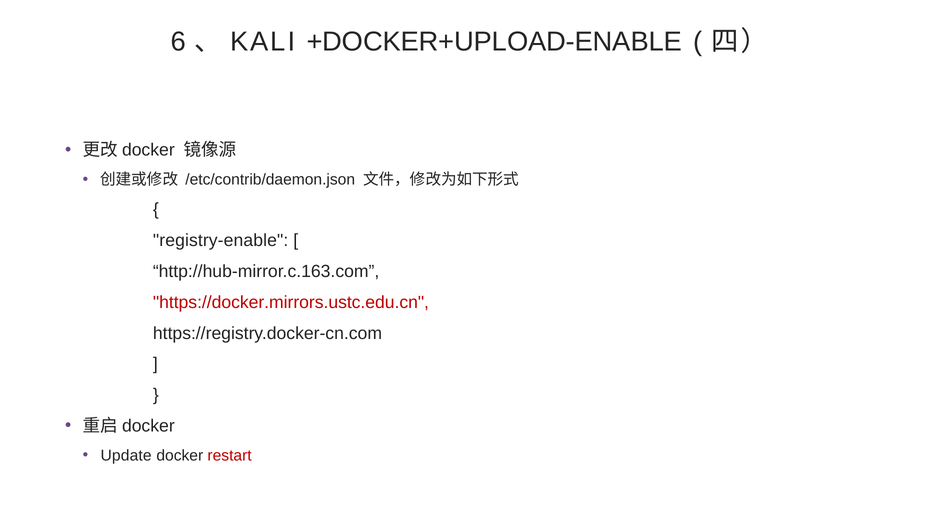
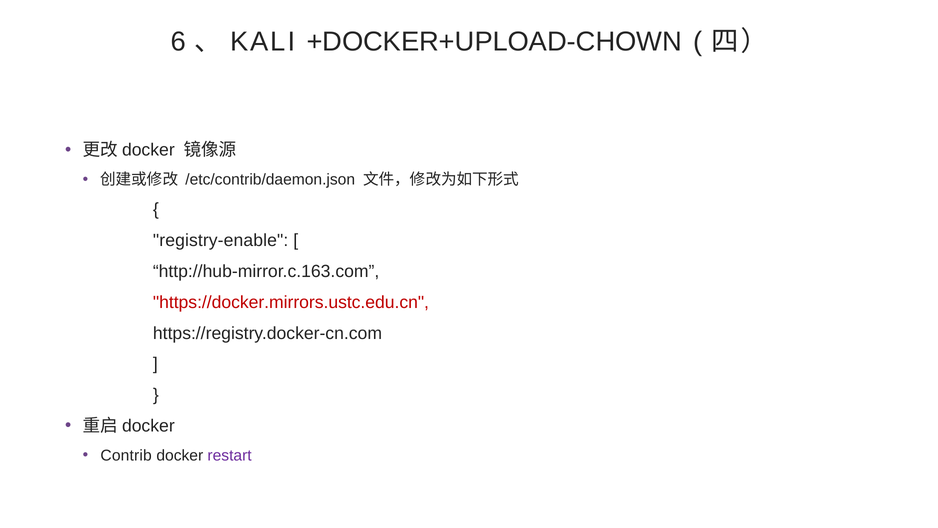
+DOCKER+UPLOAD-ENABLE: +DOCKER+UPLOAD-ENABLE -> +DOCKER+UPLOAD-CHOWN
Update: Update -> Contrib
restart colour: red -> purple
